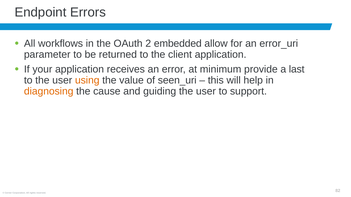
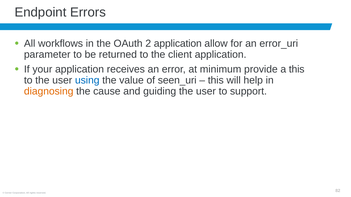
2 embedded: embedded -> application
a last: last -> this
using colour: orange -> blue
